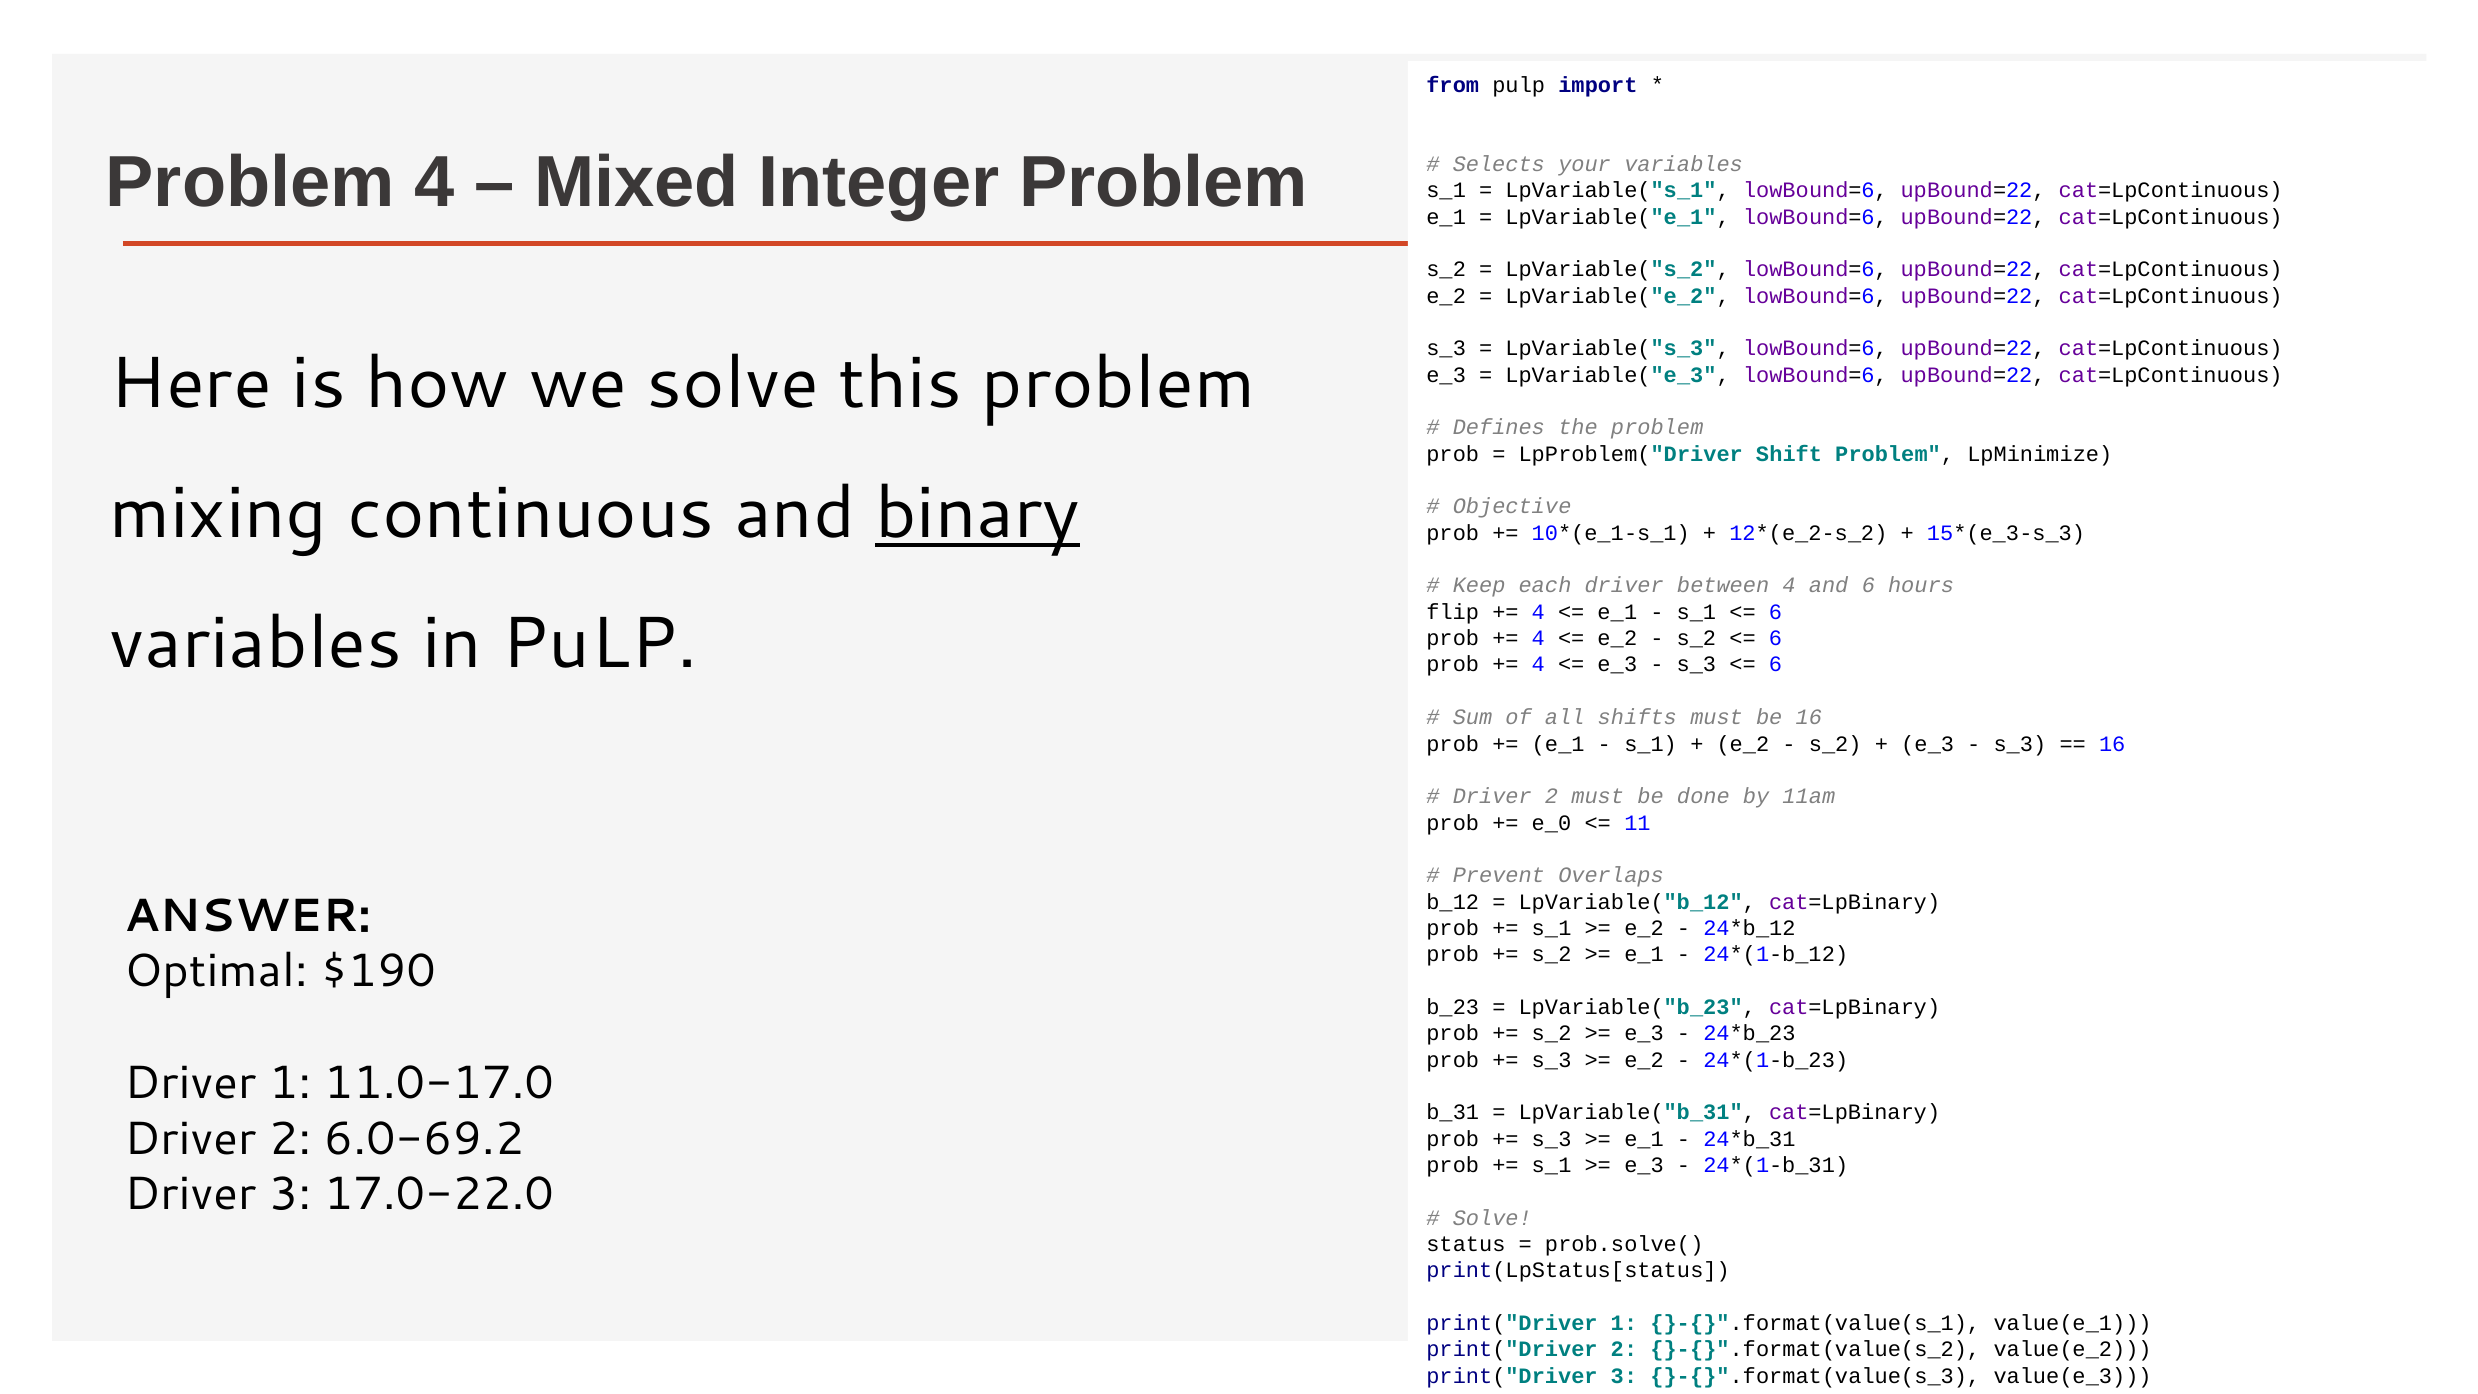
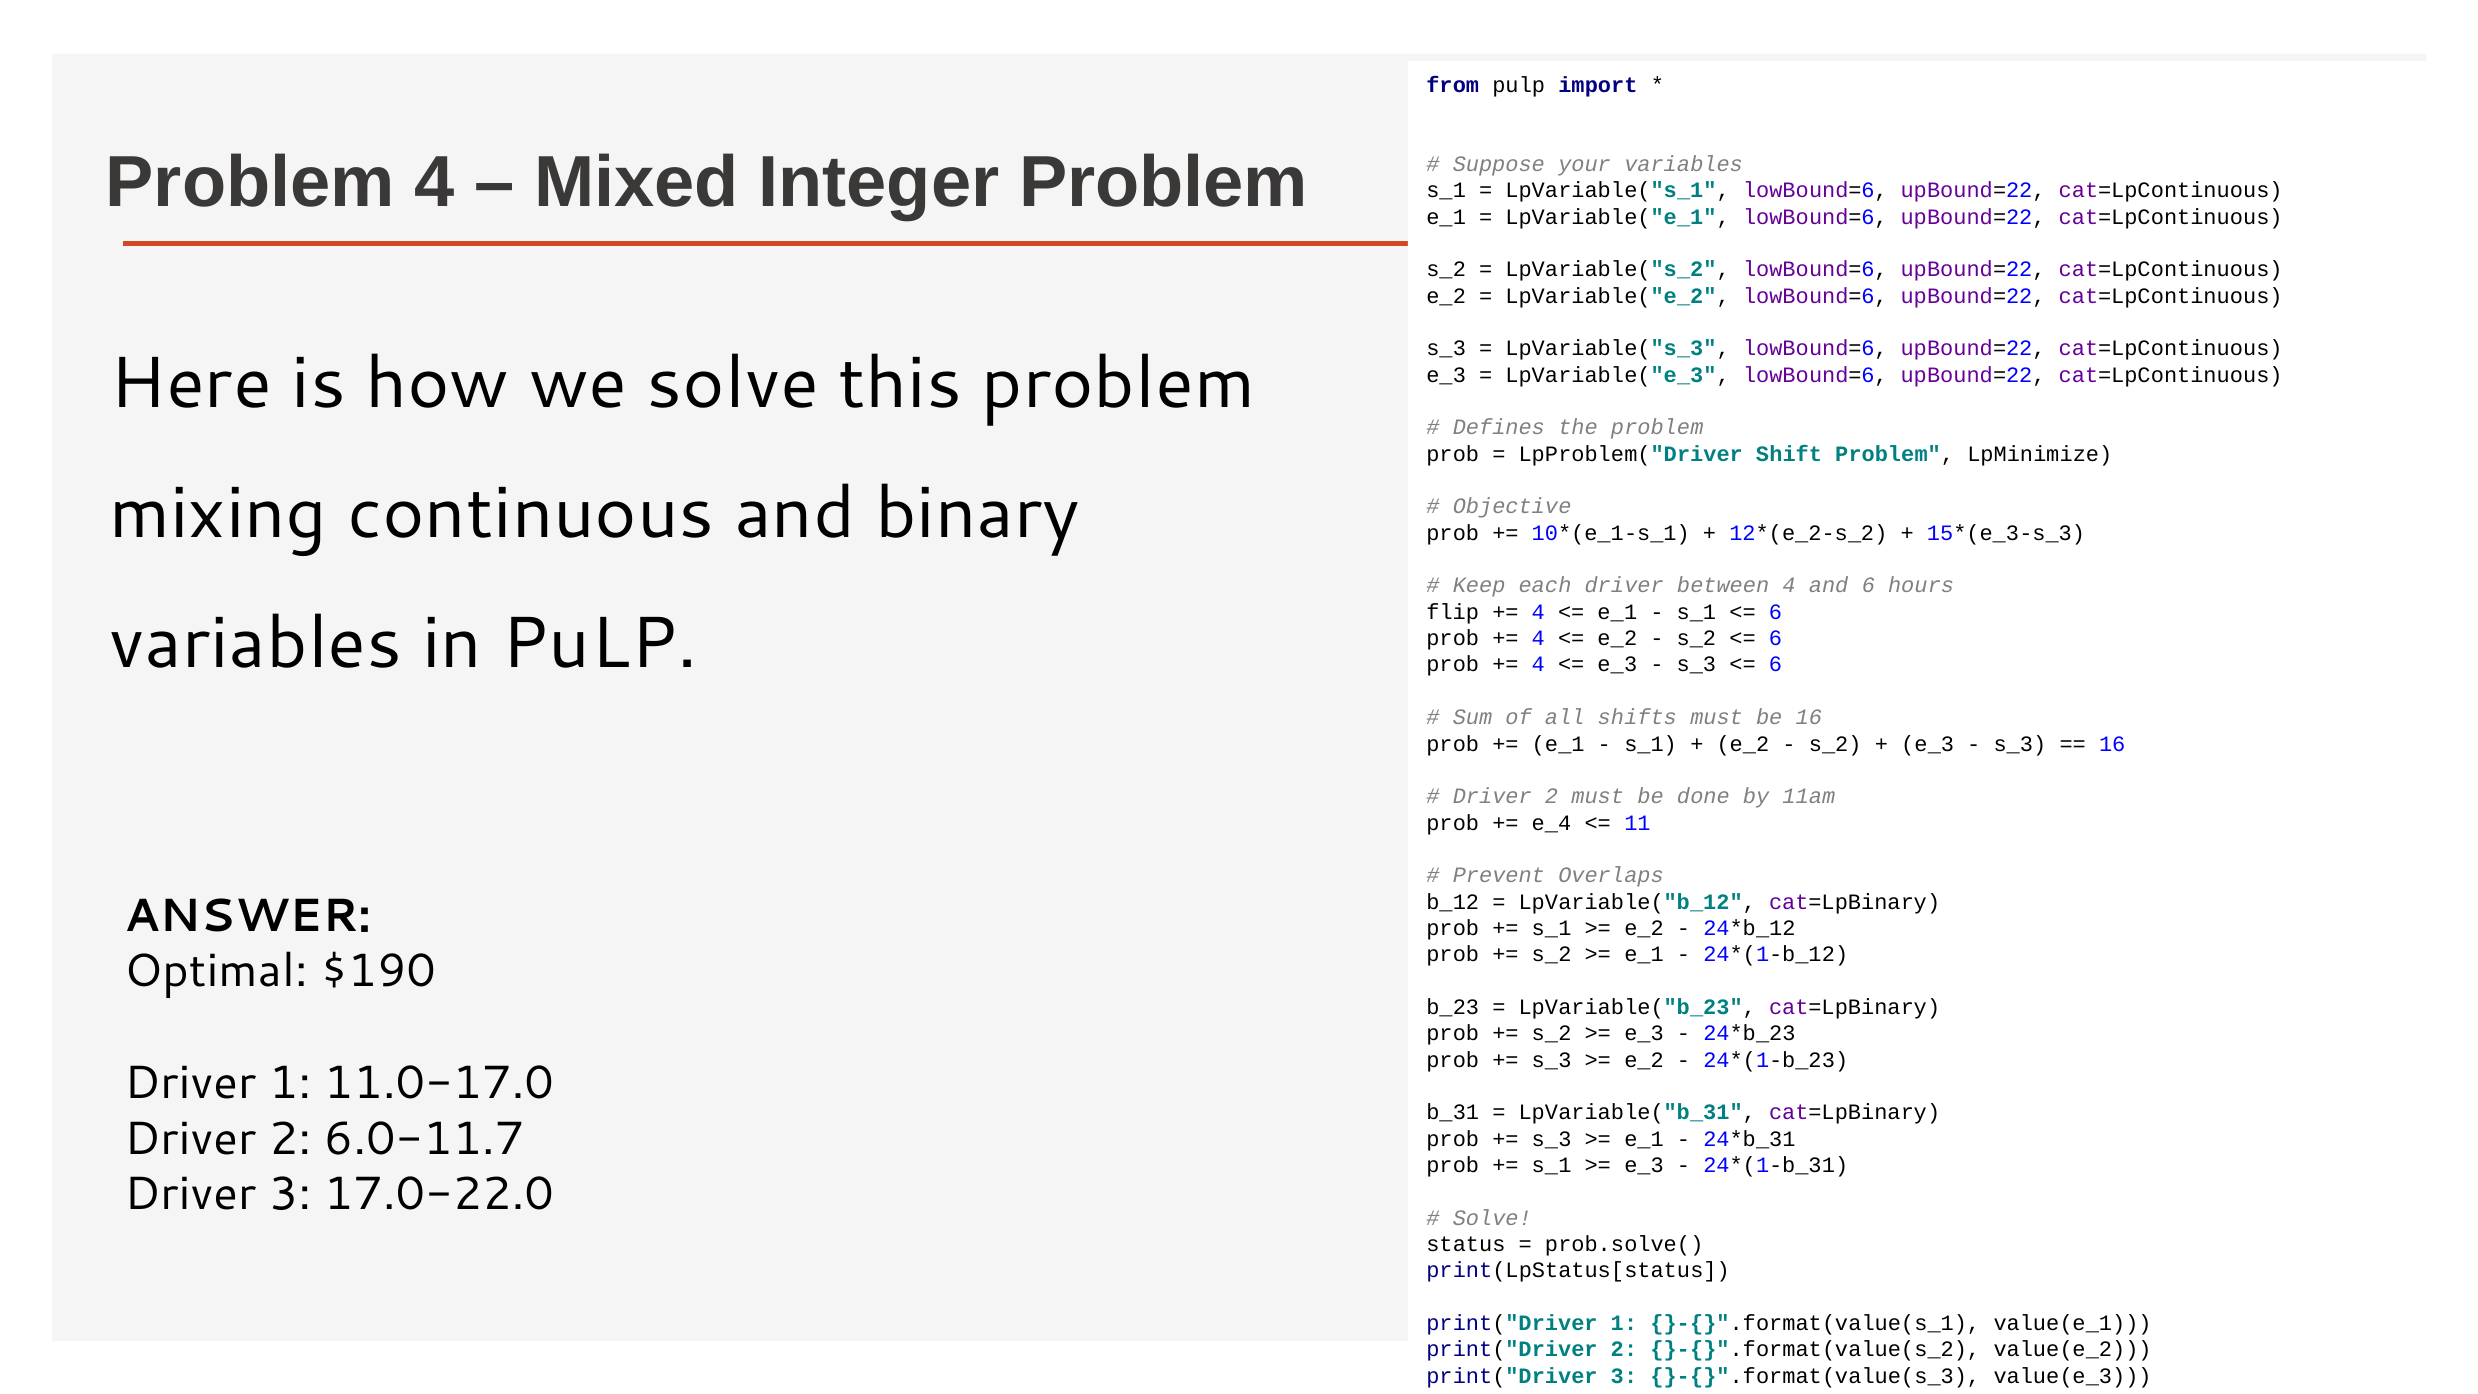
Selects: Selects -> Suppose
binary underline: present -> none
e_0: e_0 -> e_4
6.0-69.2: 6.0-69.2 -> 6.0-11.7
